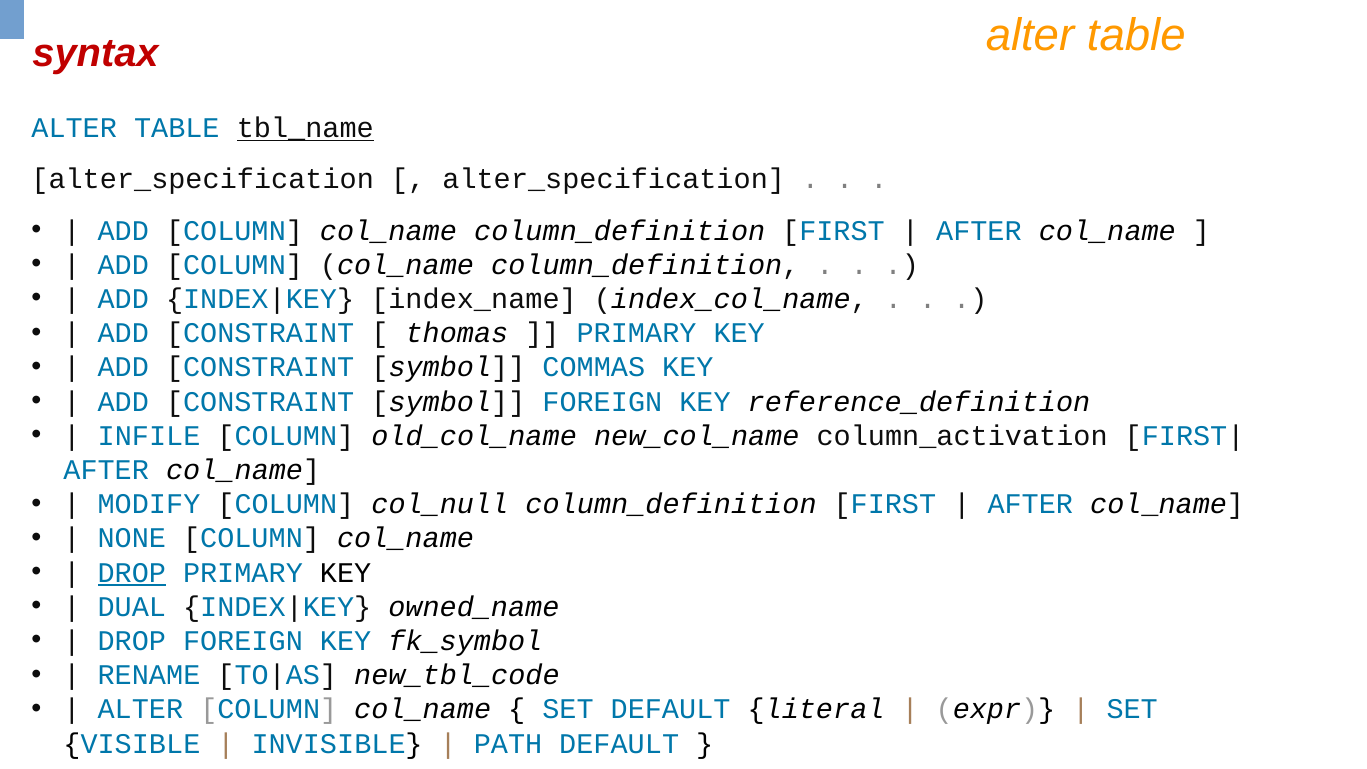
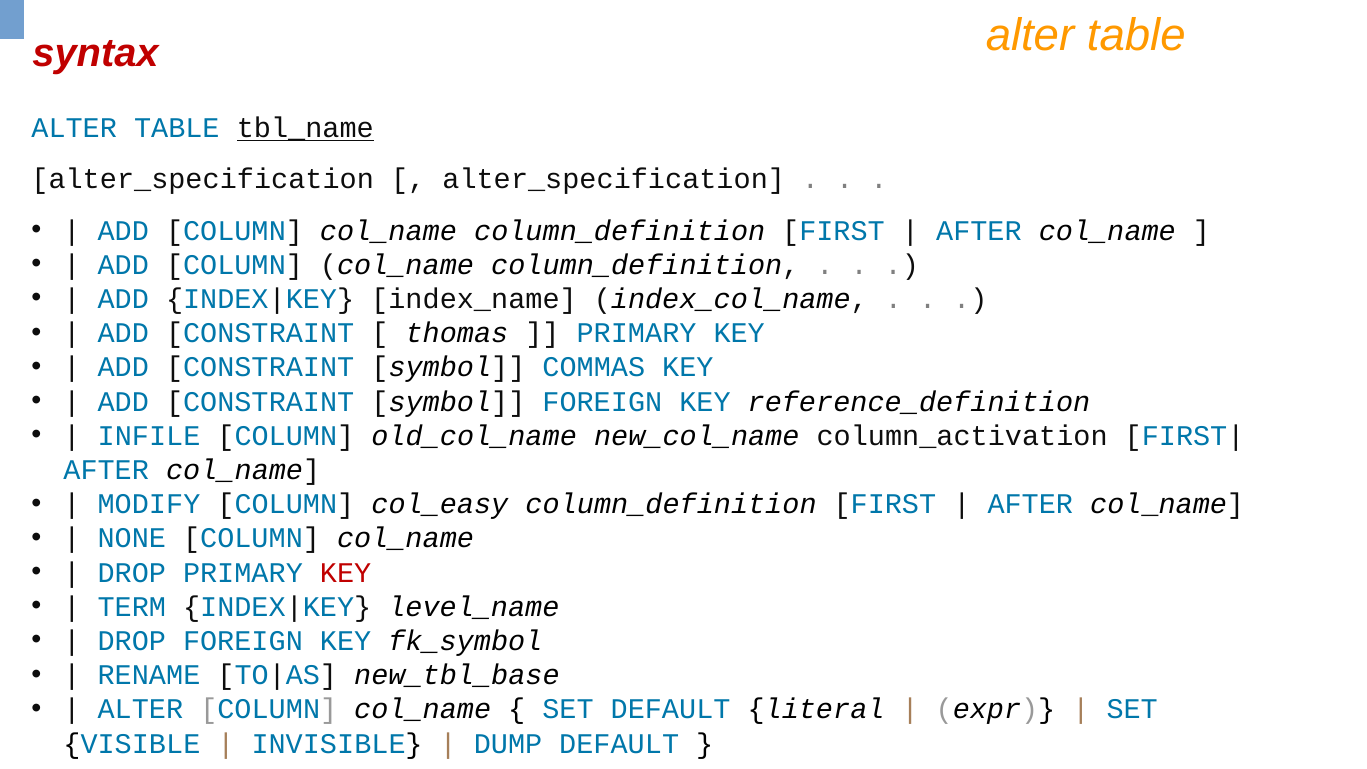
col_null: col_null -> col_easy
DROP at (132, 573) underline: present -> none
KEY at (346, 573) colour: black -> red
DUAL: DUAL -> TERM
owned_name: owned_name -> level_name
new_tbl_code: new_tbl_code -> new_tbl_base
PATH: PATH -> DUMP
